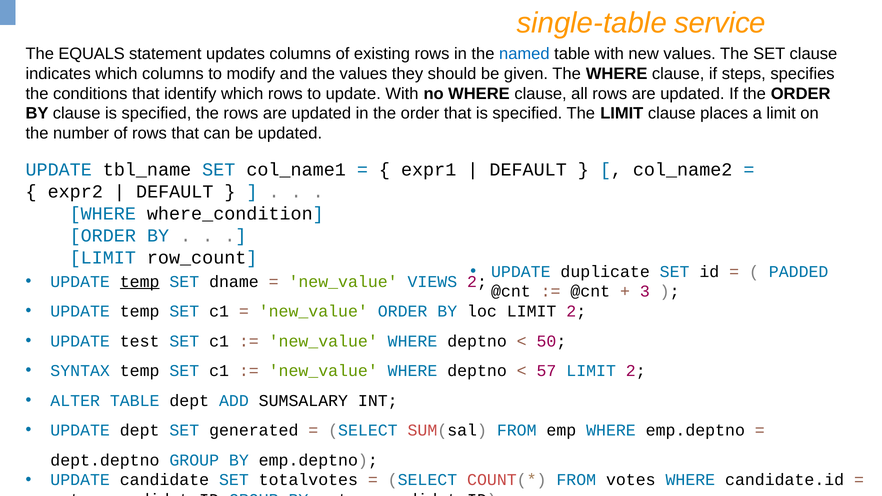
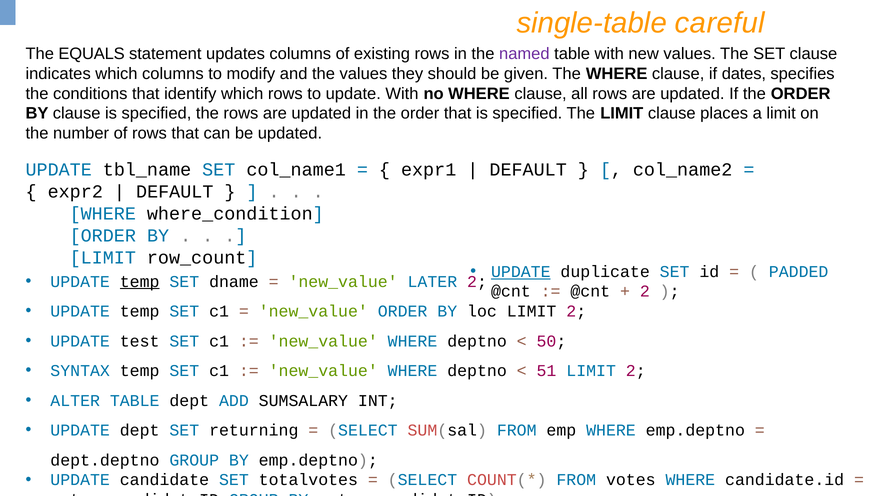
service: service -> careful
named colour: blue -> purple
steps: steps -> dates
UPDATE at (521, 272) underline: none -> present
VIEWS: VIEWS -> LATER
3 at (645, 292): 3 -> 2
57: 57 -> 51
generated: generated -> returning
